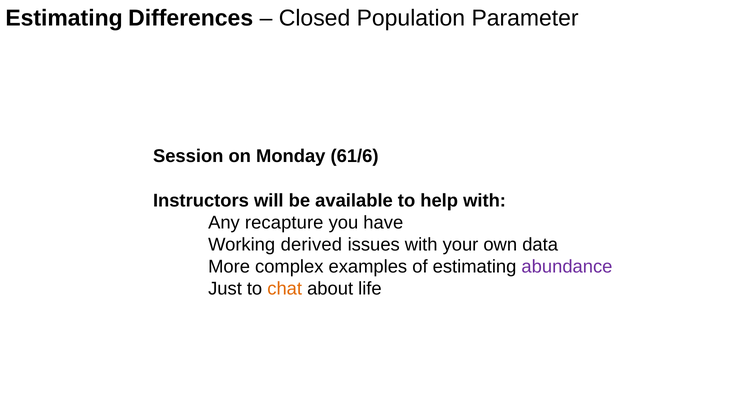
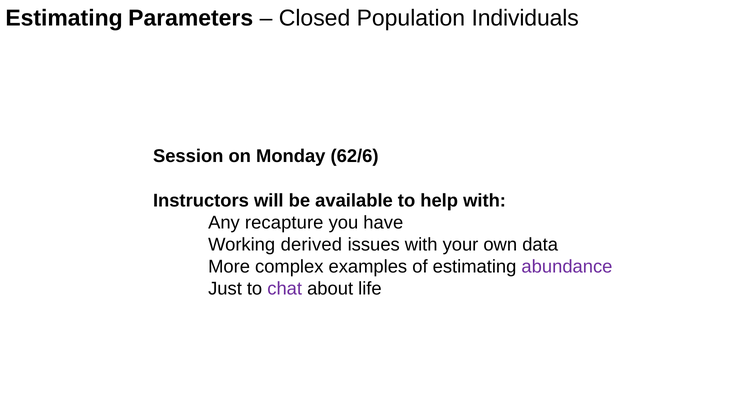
Differences: Differences -> Parameters
Parameter: Parameter -> Individuals
61/6: 61/6 -> 62/6
chat colour: orange -> purple
